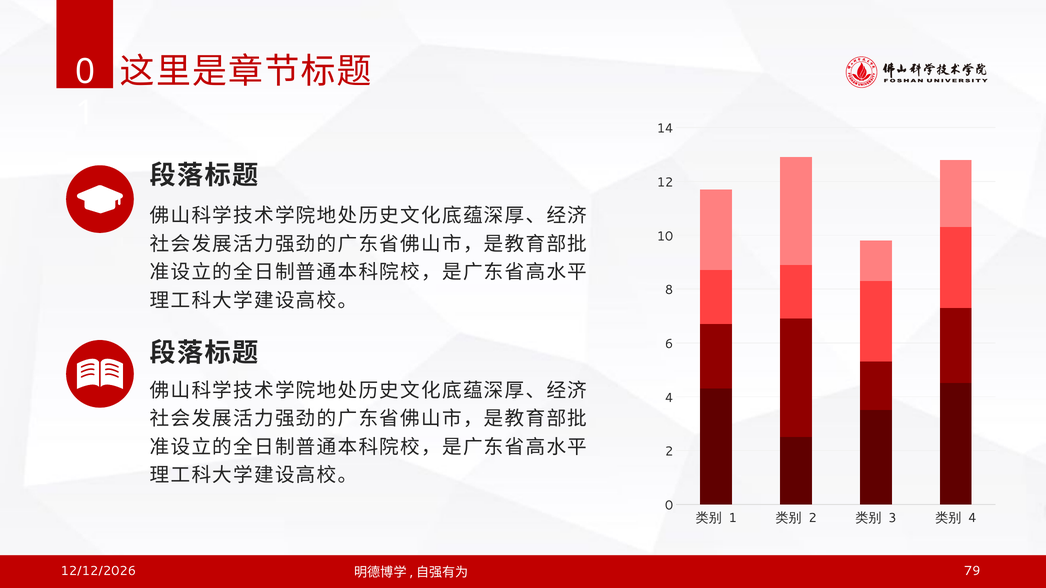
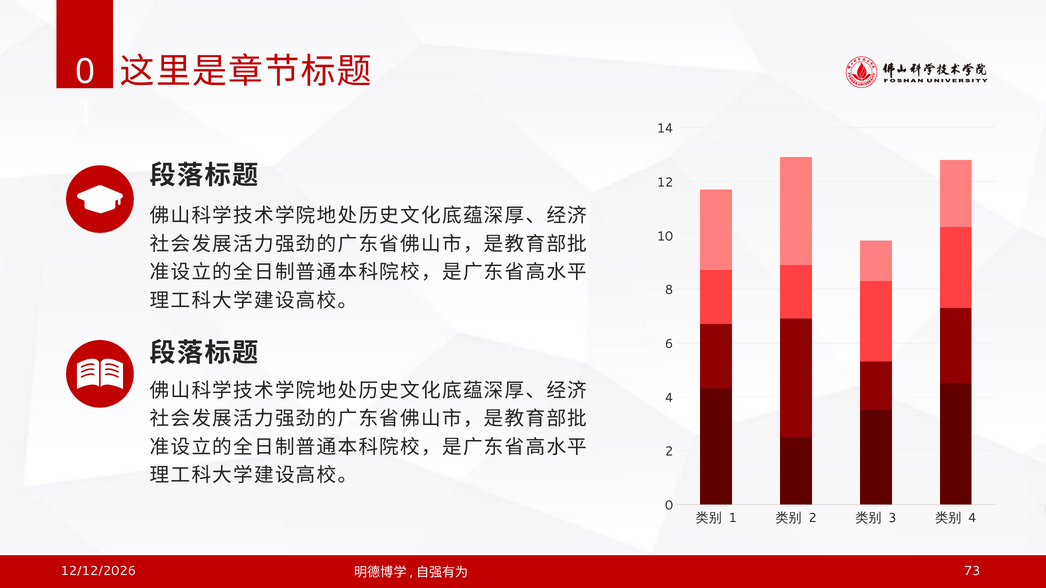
79: 79 -> 73
